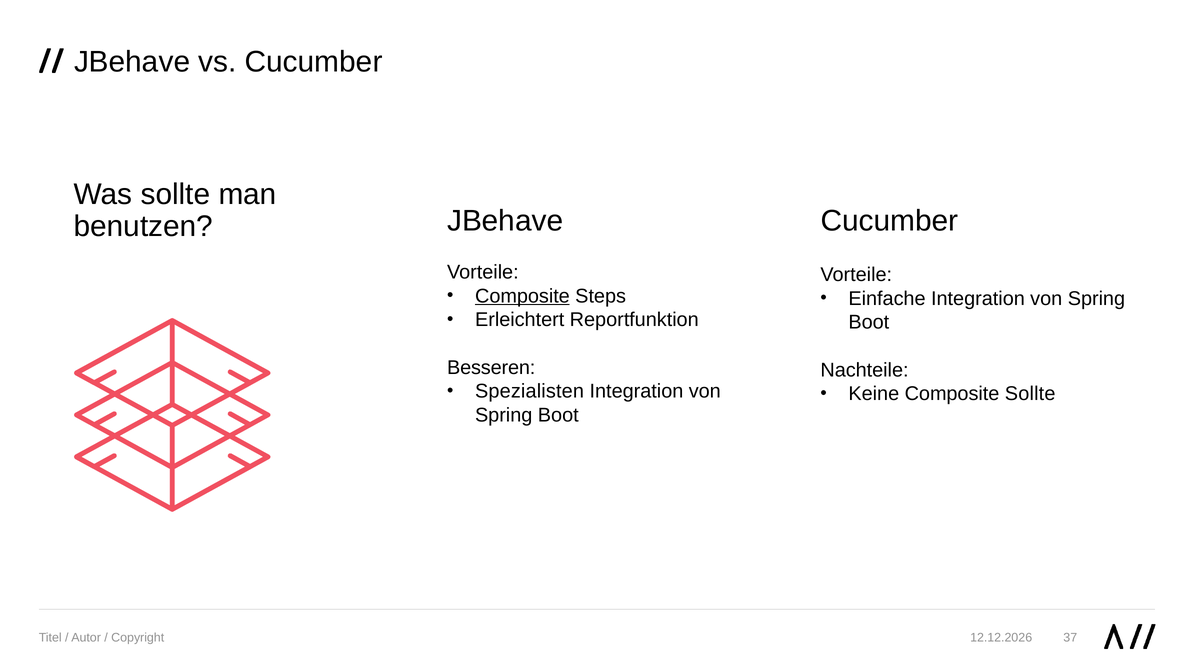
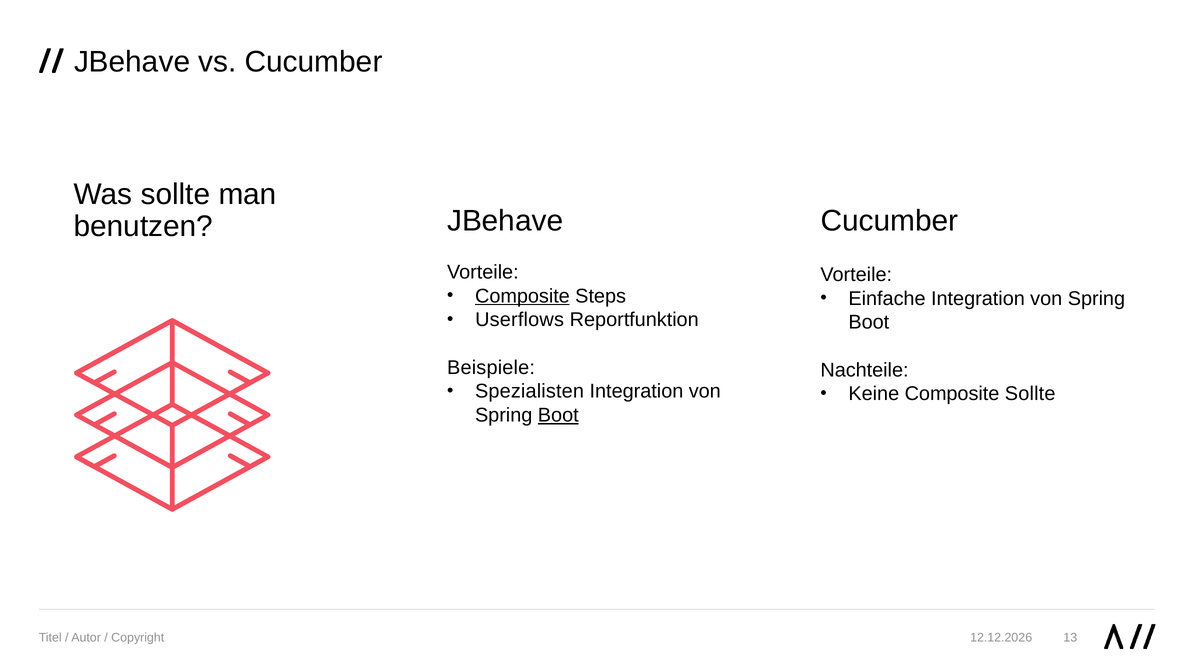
Erleichtert: Erleichtert -> Userflows
Besseren: Besseren -> Beispiele
Boot at (558, 416) underline: none -> present
37: 37 -> 13
